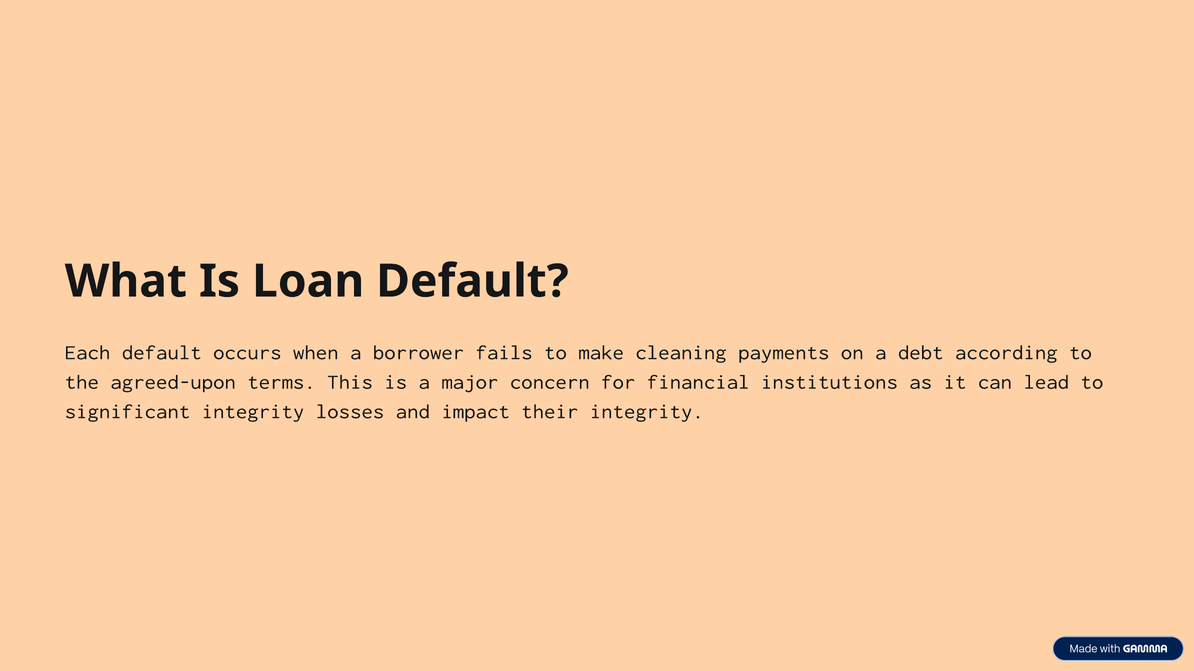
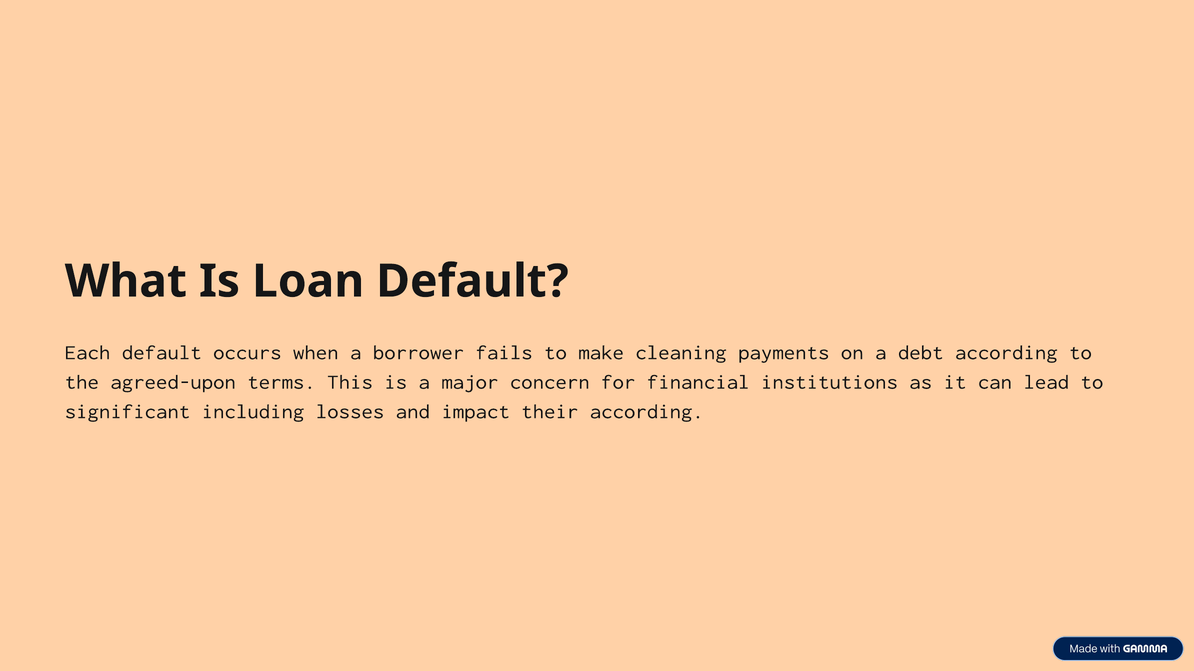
significant integrity: integrity -> including
their integrity: integrity -> according
